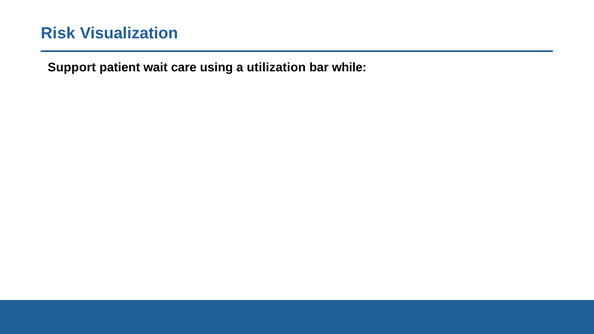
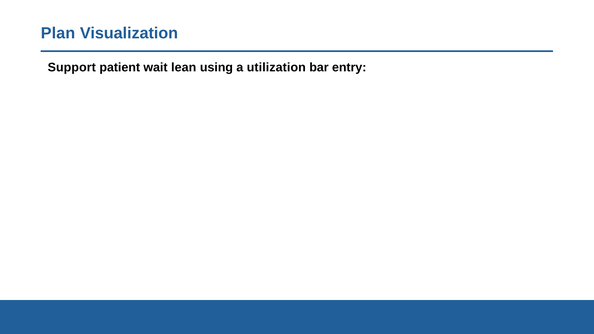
Risk: Risk -> Plan
care: care -> lean
while: while -> entry
